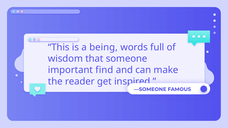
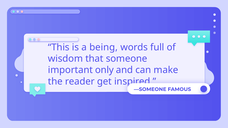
find: find -> only
